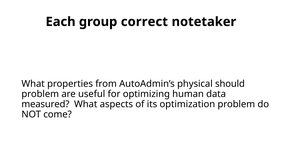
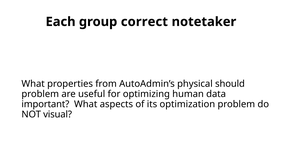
measured: measured -> important
come: come -> visual
